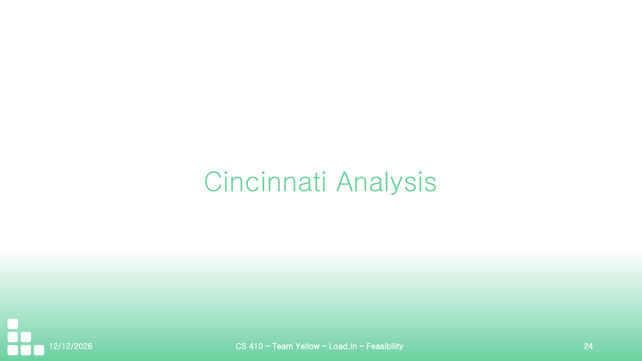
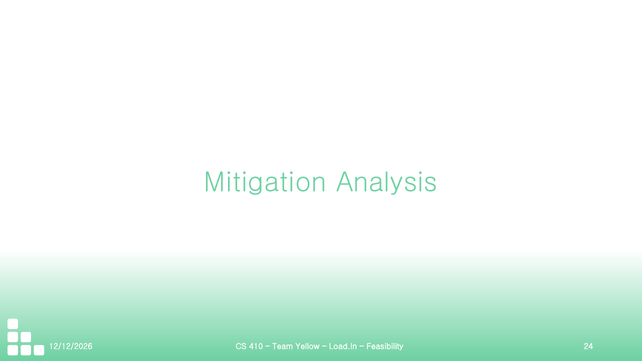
Cincinnati: Cincinnati -> Mitigation
